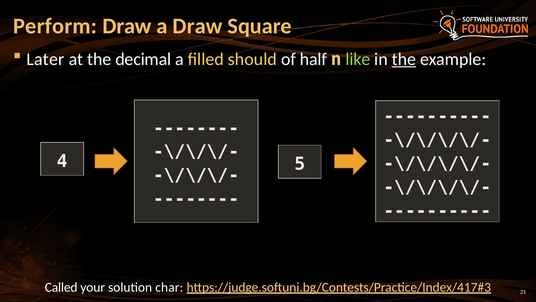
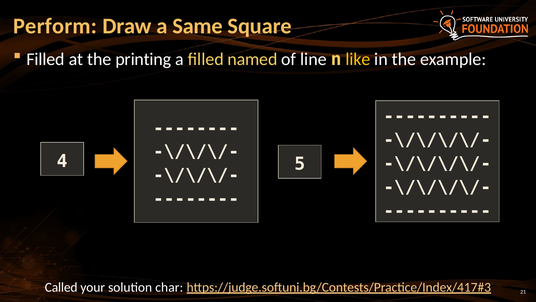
а Draw: Draw -> Same
Later at (45, 59): Later -> Filled
decimal: decimal -> printing
should: should -> named
half: half -> line
like colour: light green -> yellow
the at (404, 59) underline: present -> none
